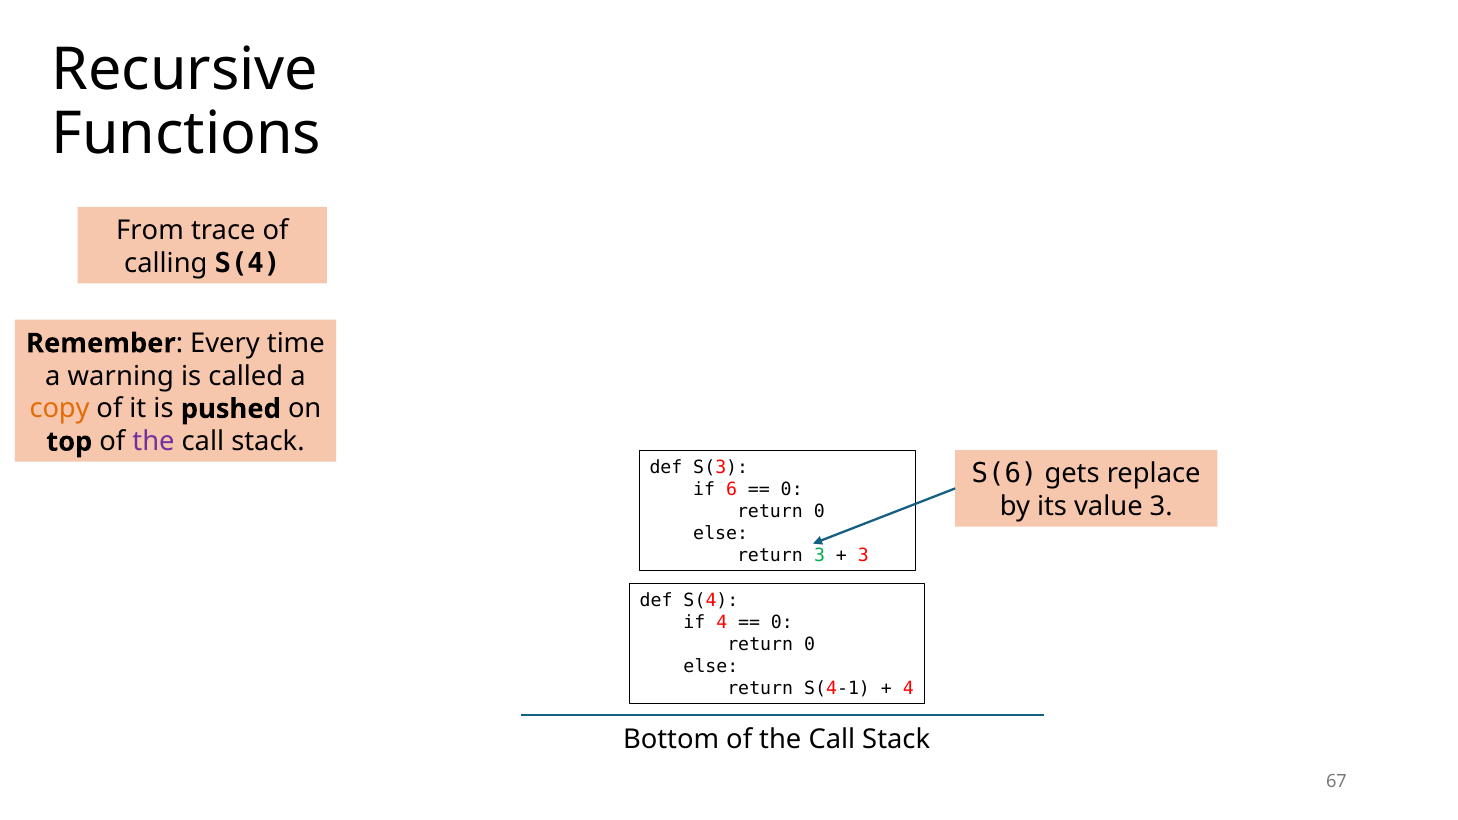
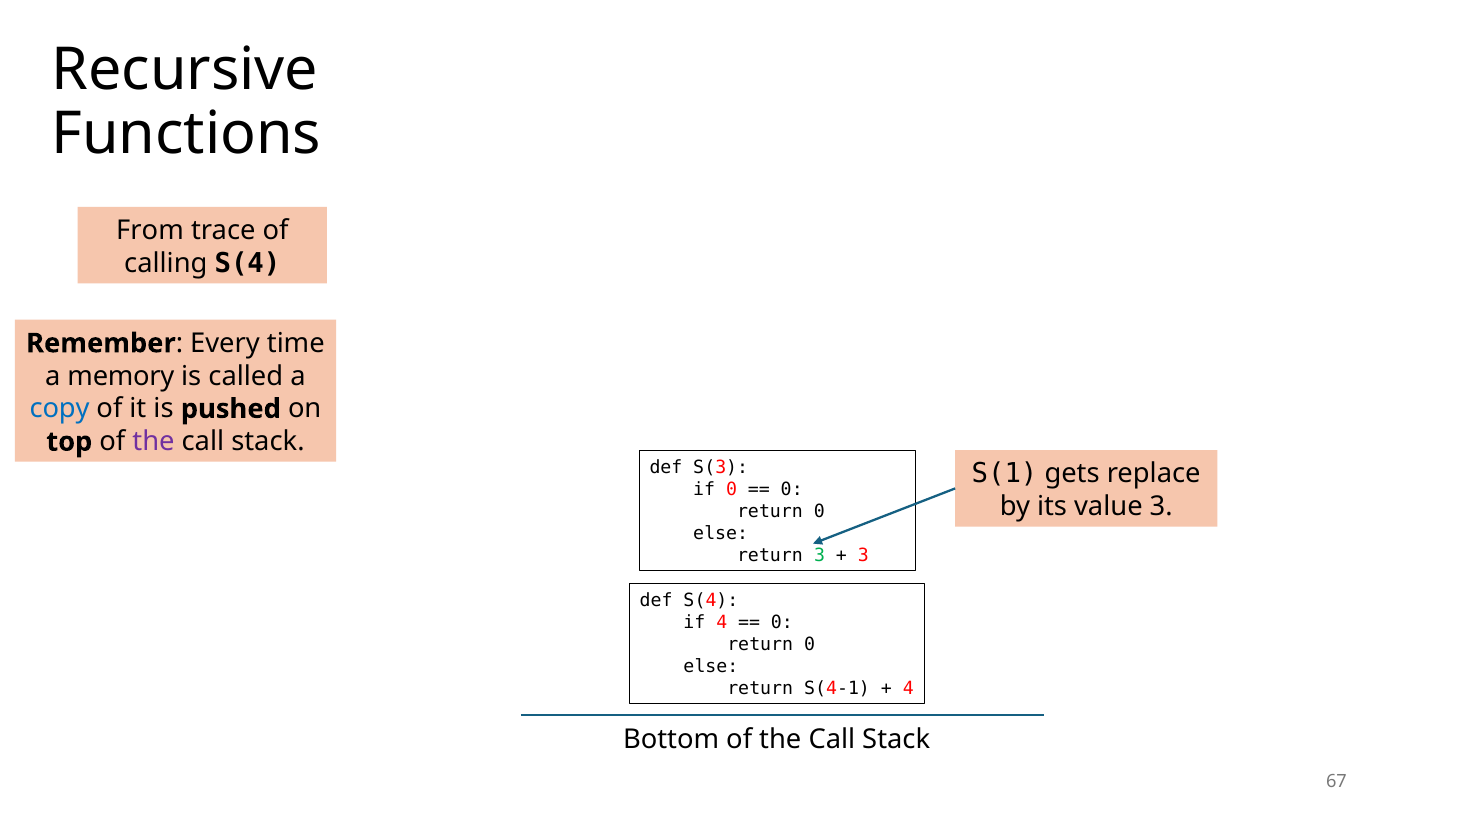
warning: warning -> memory
copy colour: orange -> blue
S(6: S(6 -> S(1
if 6: 6 -> 0
